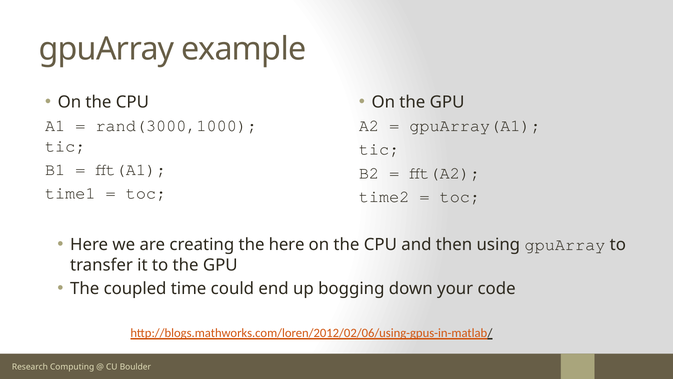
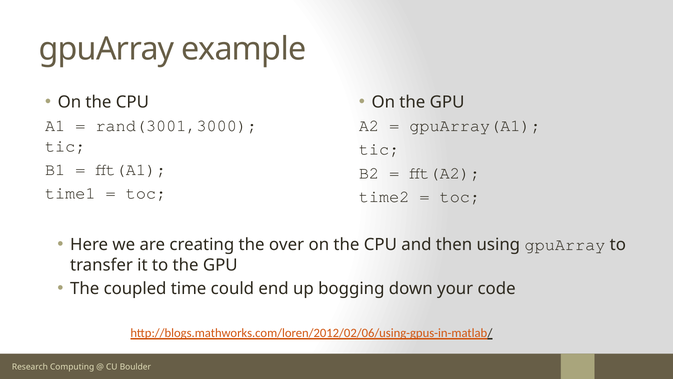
rand(3000,1000: rand(3000,1000 -> rand(3001,3000
the here: here -> over
